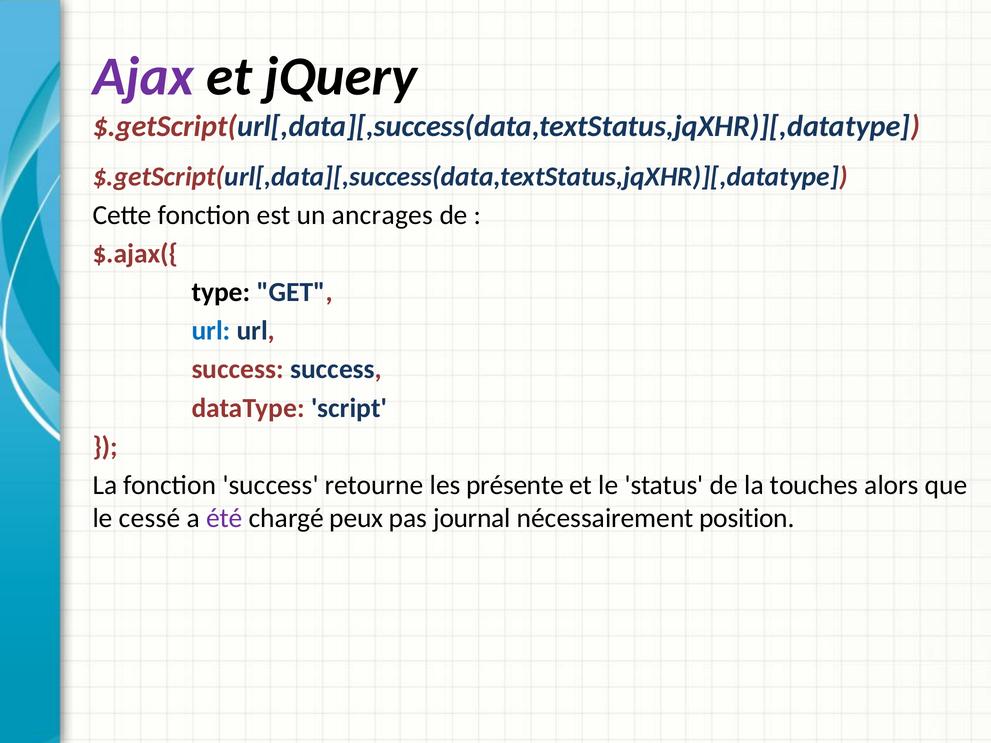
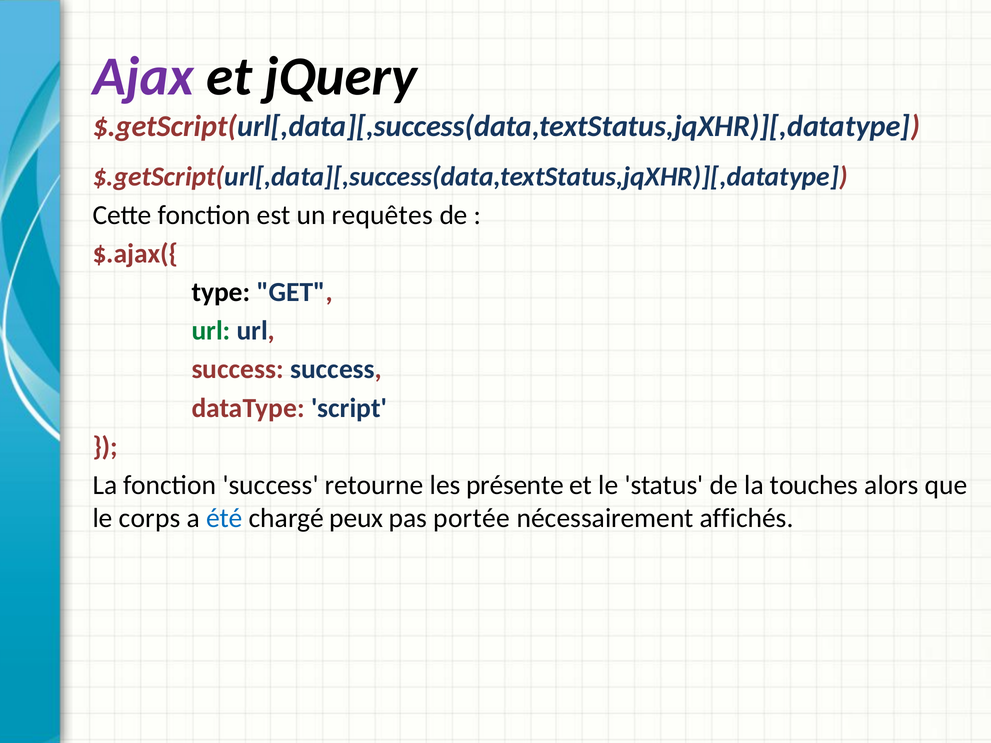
ancrages: ancrages -> requêtes
url at (211, 331) colour: blue -> green
cessé: cessé -> corps
été colour: purple -> blue
journal: journal -> portée
position: position -> affichés
